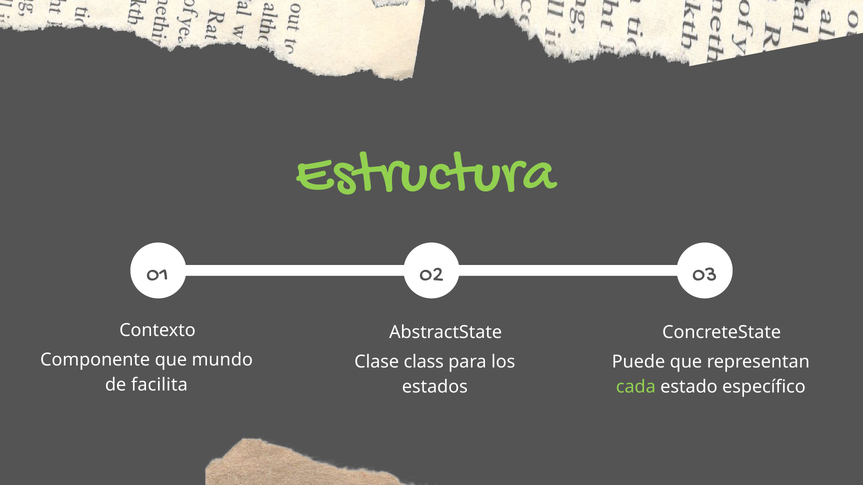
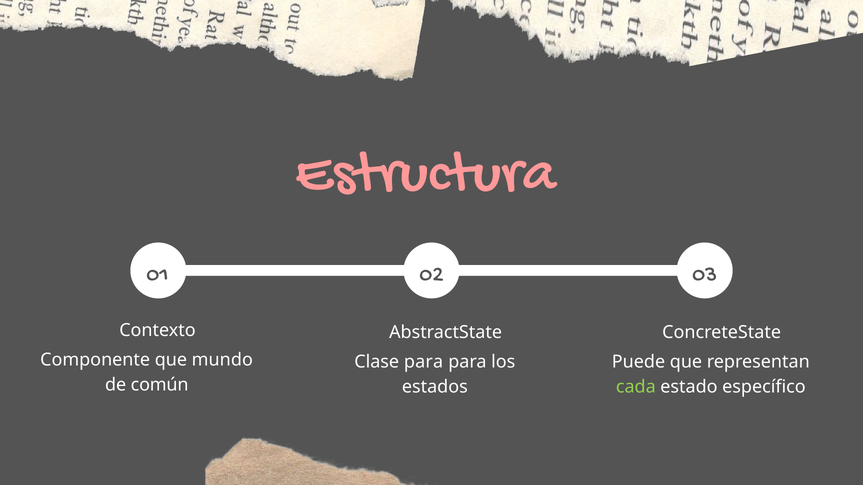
Estructura colour: light green -> pink
Clase class: class -> para
facilita: facilita -> común
